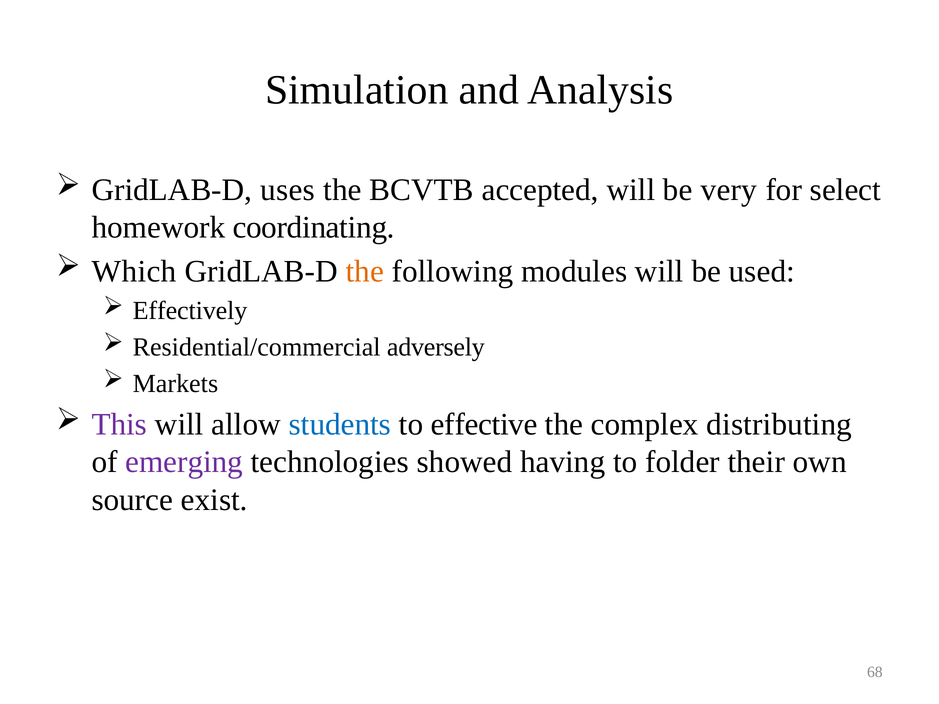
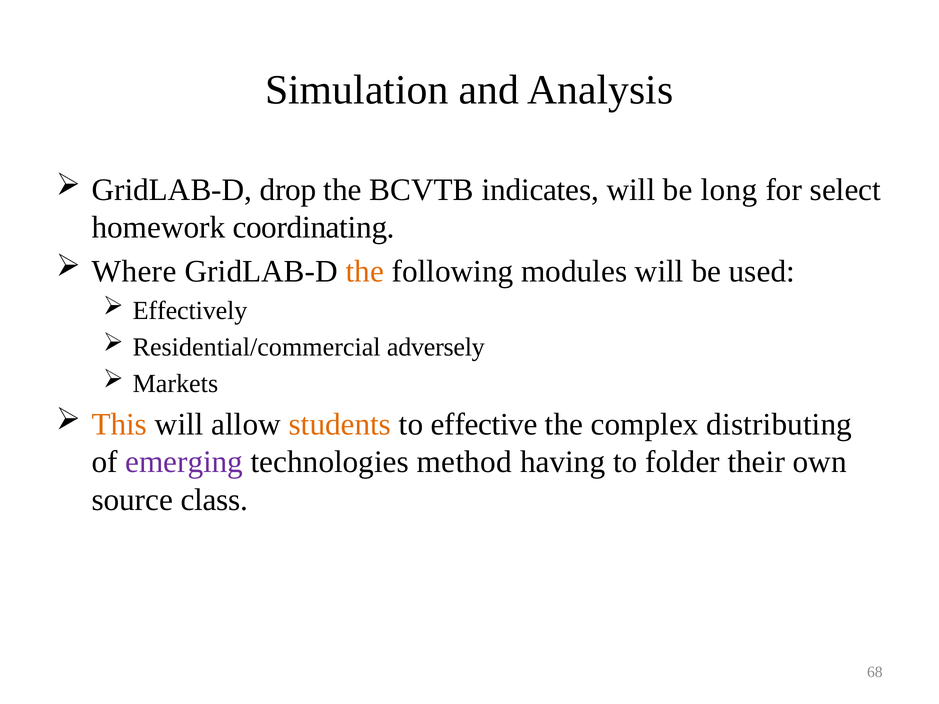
uses: uses -> drop
accepted: accepted -> indicates
very: very -> long
Which: Which -> Where
This colour: purple -> orange
students colour: blue -> orange
showed: showed -> method
exist: exist -> class
